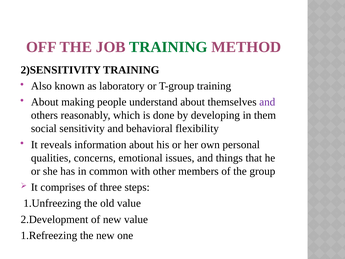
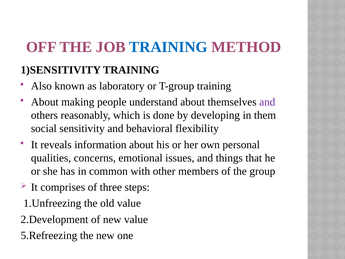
TRAINING at (168, 47) colour: green -> blue
2)SENSITIVITY: 2)SENSITIVITY -> 1)SENSITIVITY
1.Refreezing: 1.Refreezing -> 5.Refreezing
